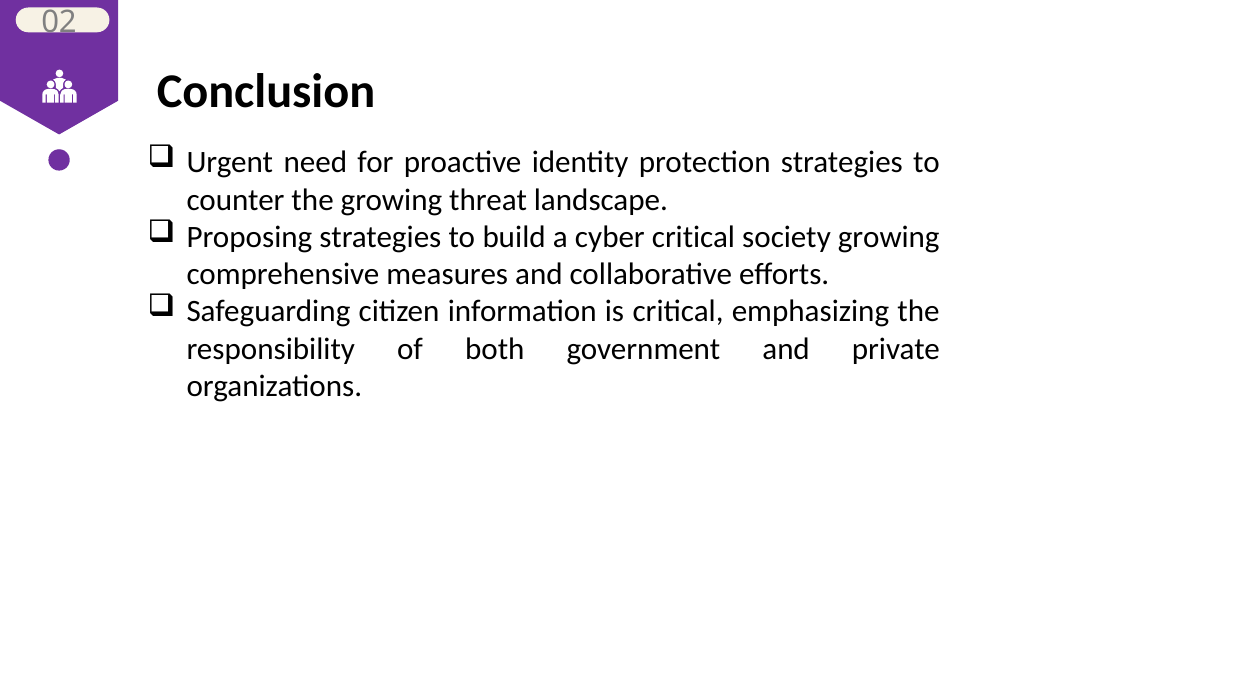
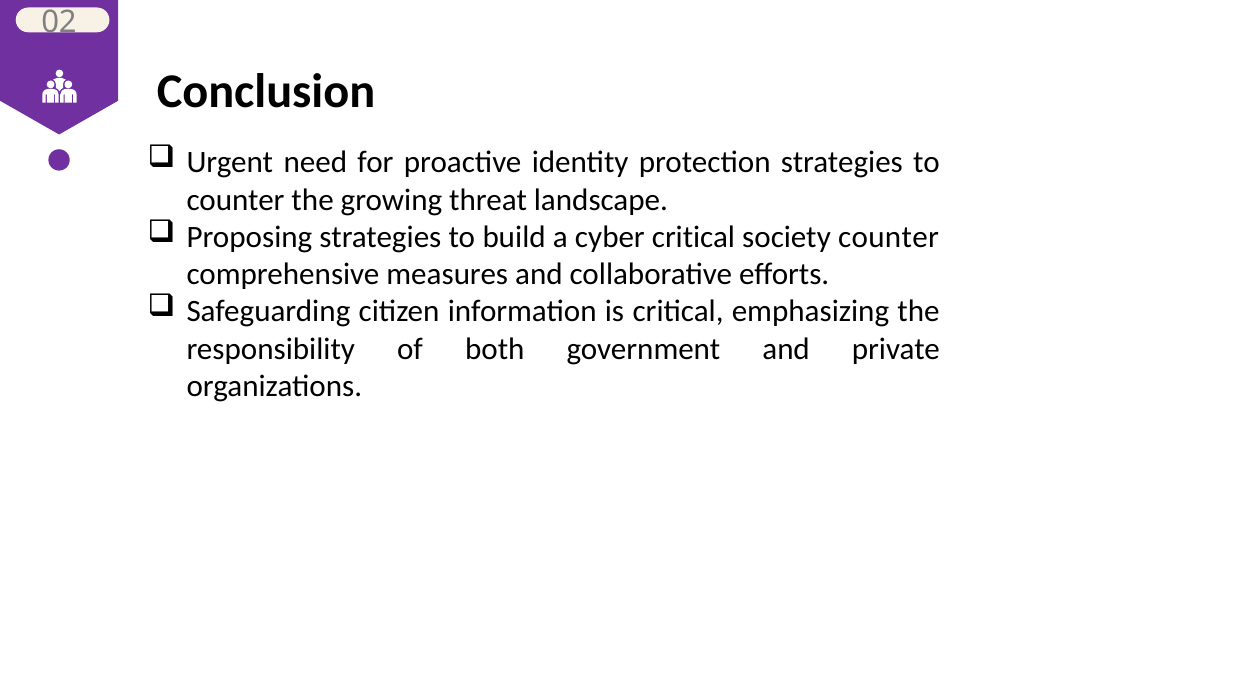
society growing: growing -> counter
